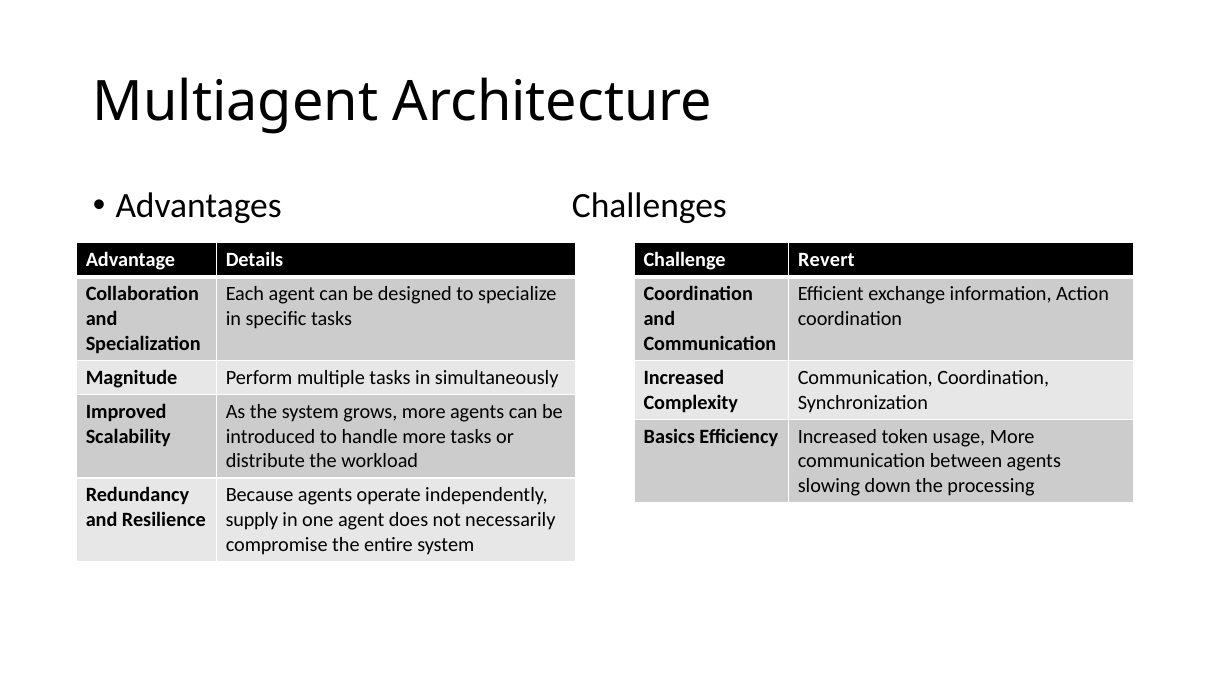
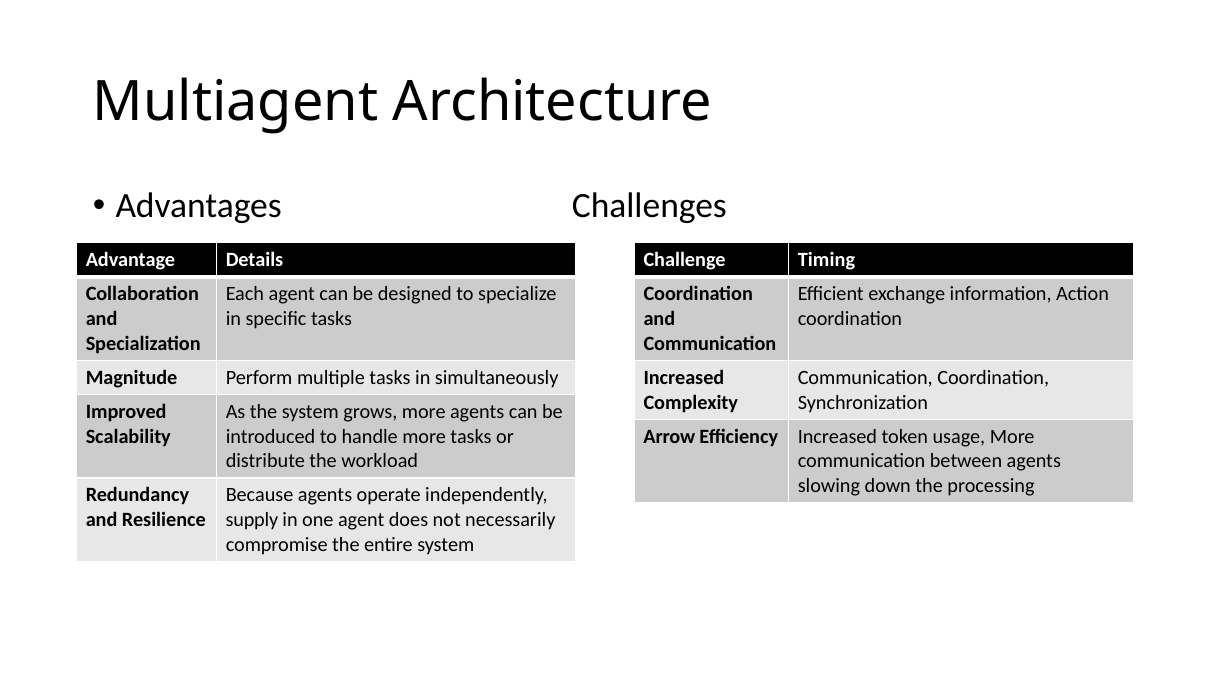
Revert: Revert -> Timing
Basics: Basics -> Arrow
